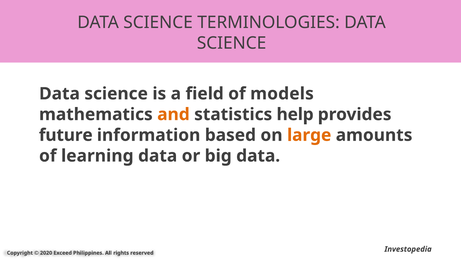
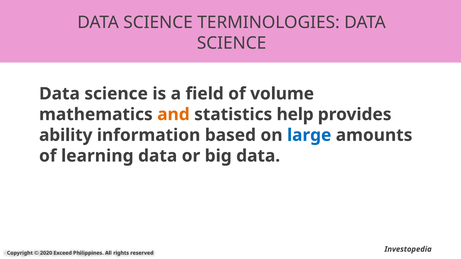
models: models -> volume
future: future -> ability
large colour: orange -> blue
